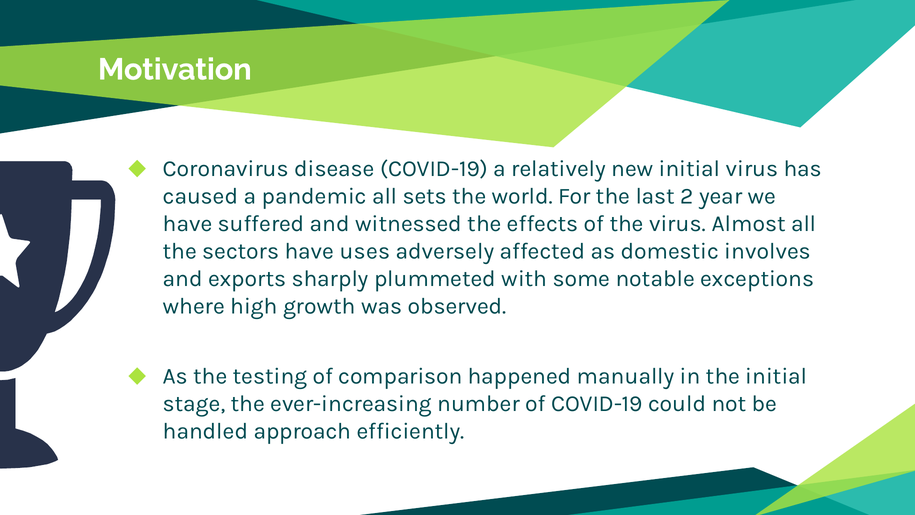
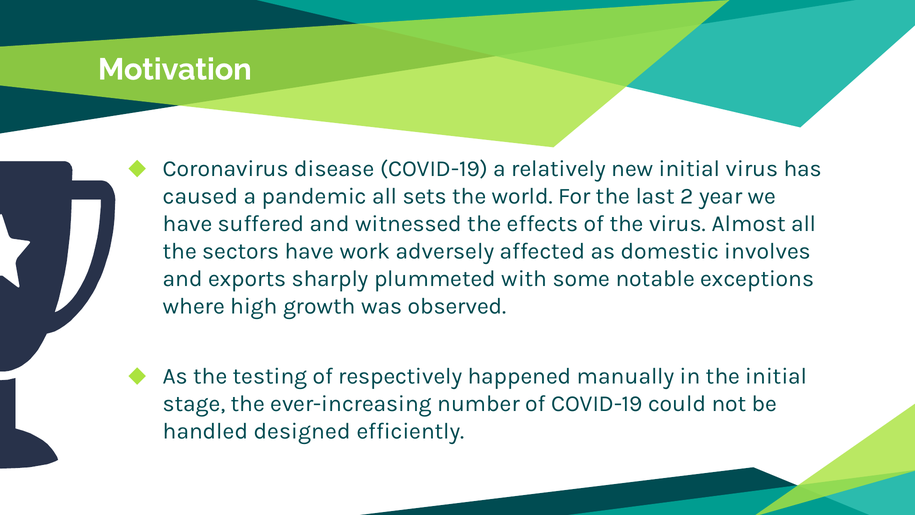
uses: uses -> work
comparison: comparison -> respectively
approach: approach -> designed
